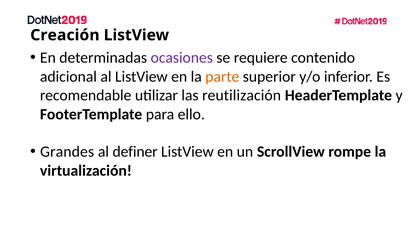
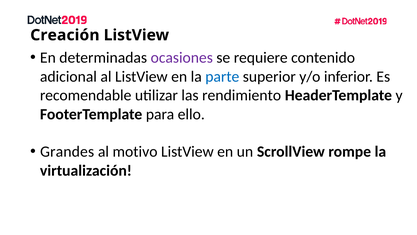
parte colour: orange -> blue
reutilización: reutilización -> rendimiento
definer: definer -> motivo
